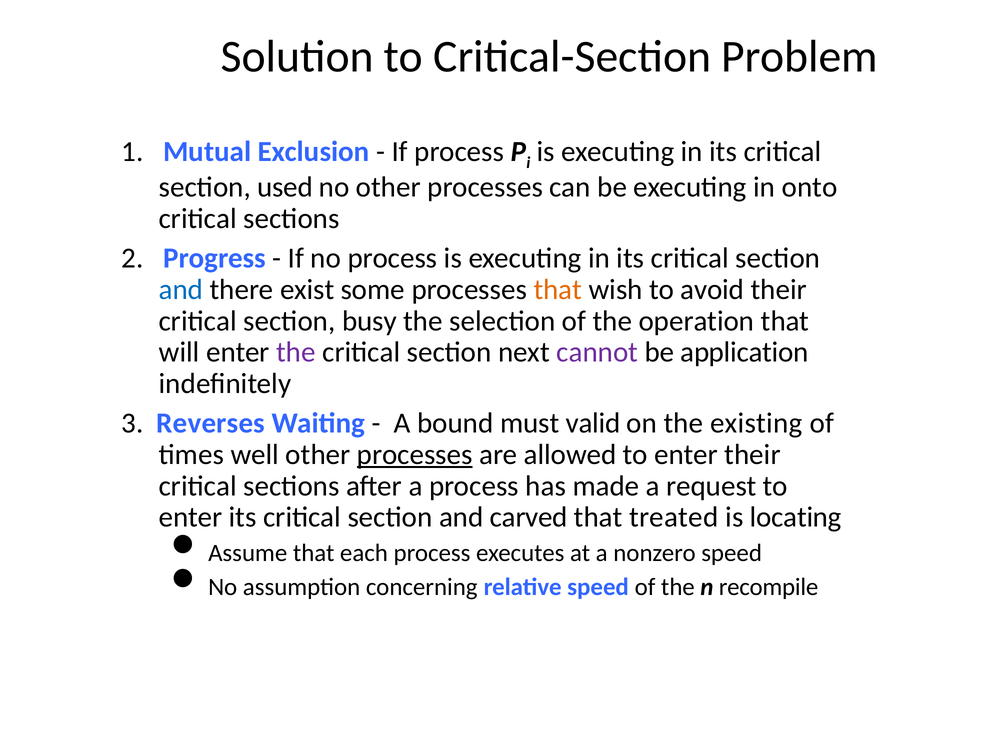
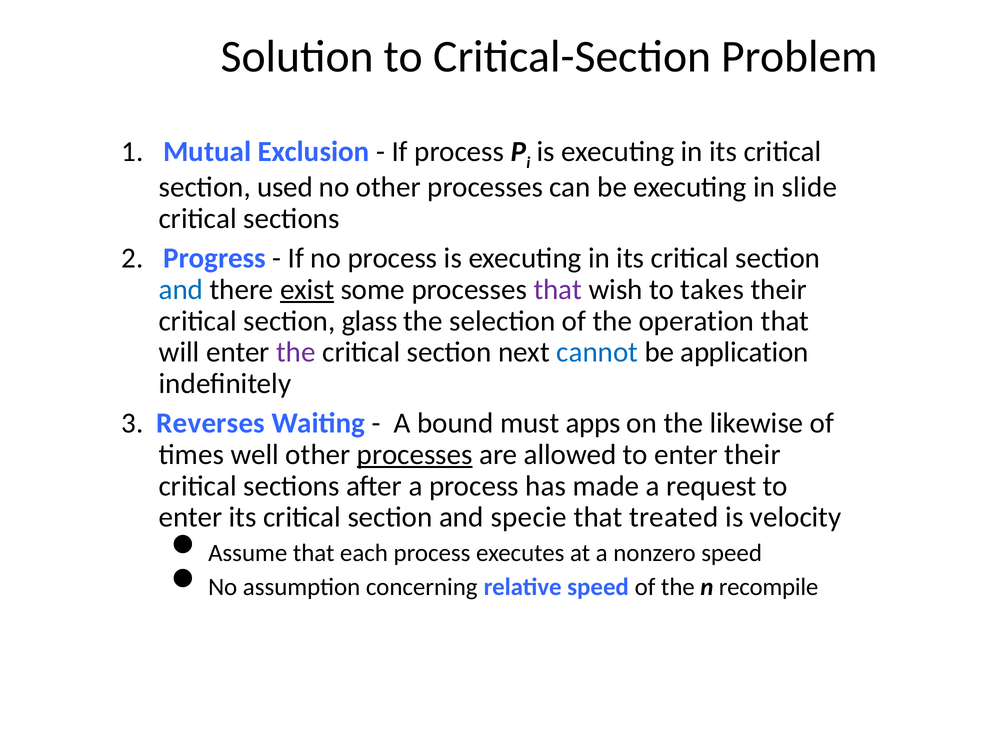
onto: onto -> slide
exist underline: none -> present
that at (558, 289) colour: orange -> purple
avoid: avoid -> takes
busy: busy -> glass
cannot colour: purple -> blue
valid: valid -> apps
existing: existing -> likewise
carved: carved -> specie
locating: locating -> velocity
